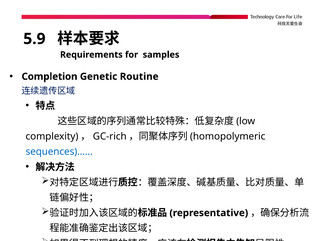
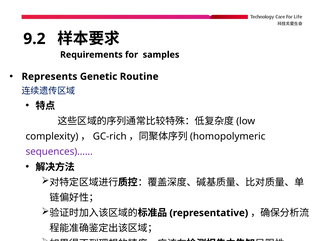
5.9: 5.9 -> 9.2
Completion: Completion -> Represents
sequences)…… colour: blue -> purple
